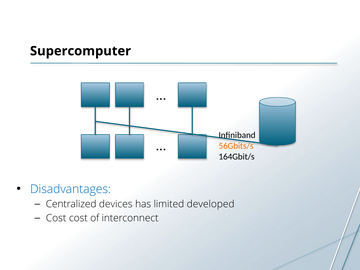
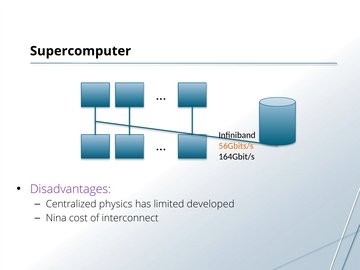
Disadvantages colour: blue -> purple
devices: devices -> physics
Cost at (56, 218): Cost -> Nina
